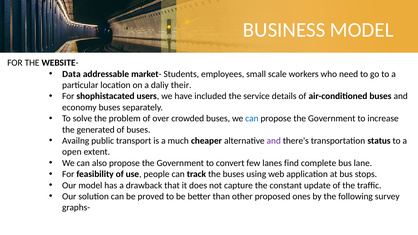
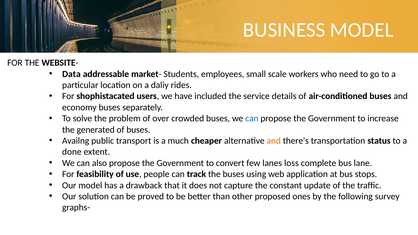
their: their -> rides
and at (274, 141) colour: purple -> orange
open: open -> done
find: find -> loss
